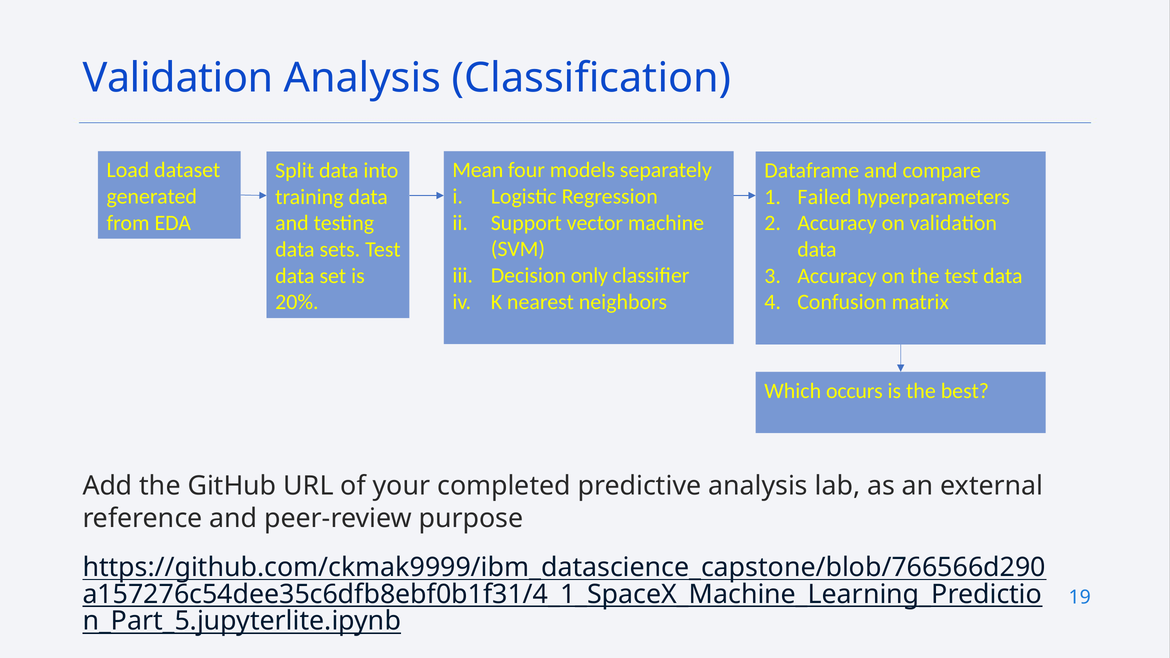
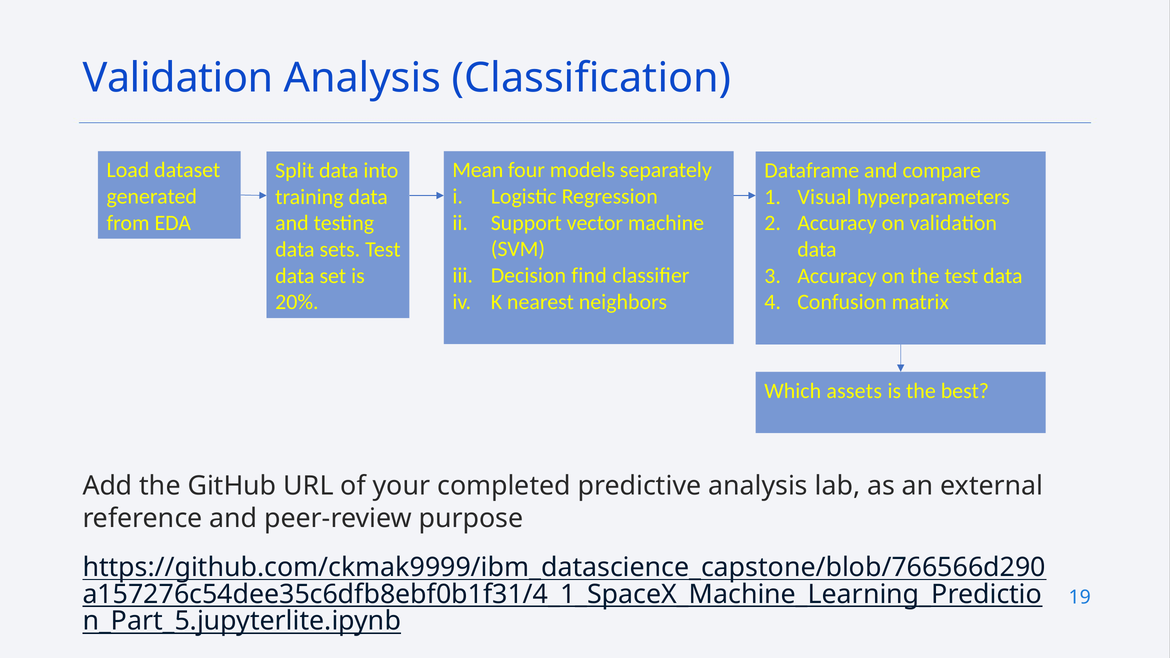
Failed: Failed -> Visual
only: only -> find
occurs: occurs -> assets
